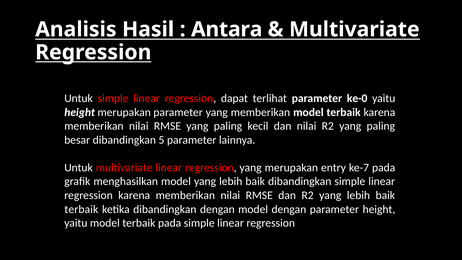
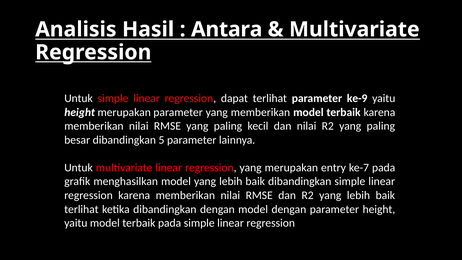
ke-0: ke-0 -> ke-9
terbaik at (81, 209): terbaik -> terlihat
